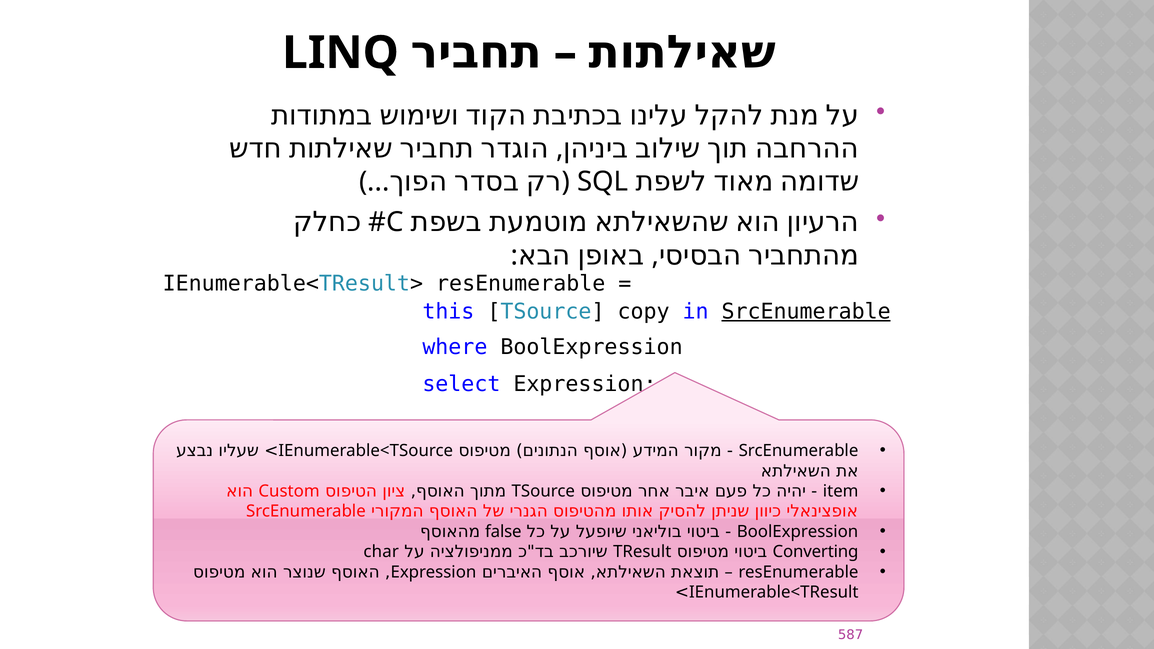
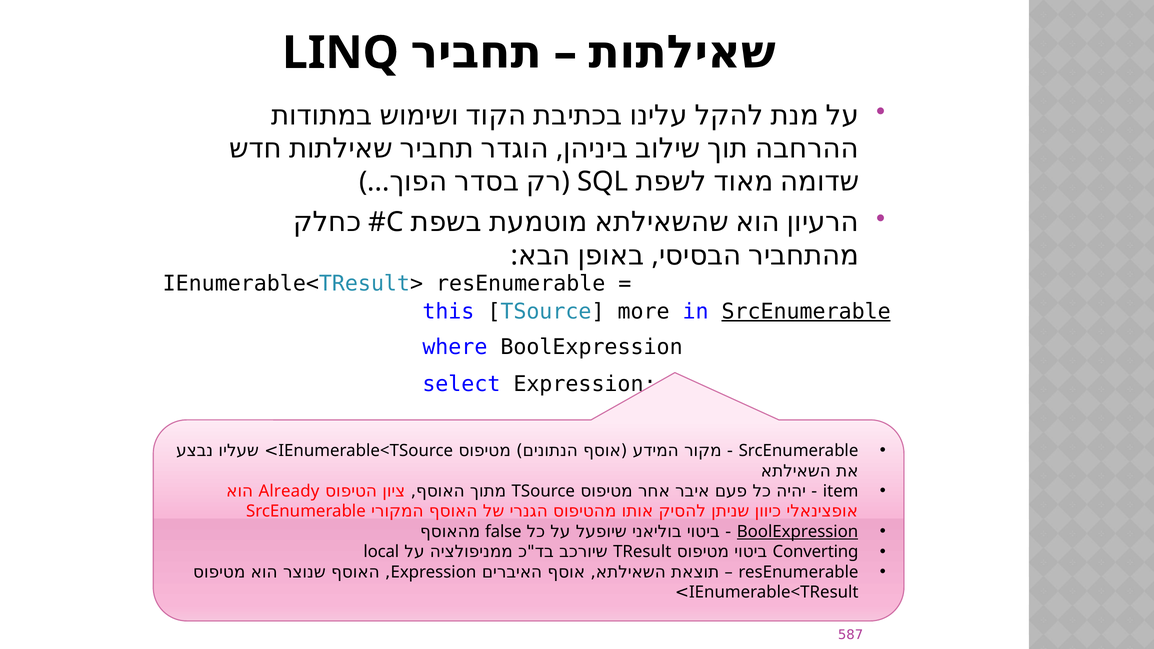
copy: copy -> more
Custom: Custom -> Already
BoolExpression at (798, 532) underline: none -> present
char: char -> local
